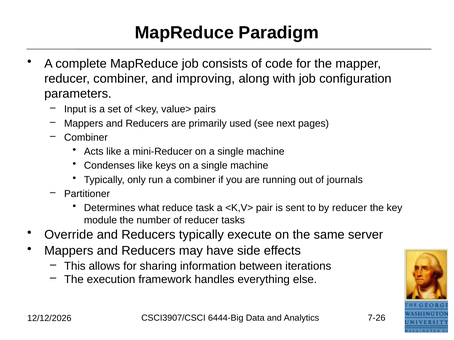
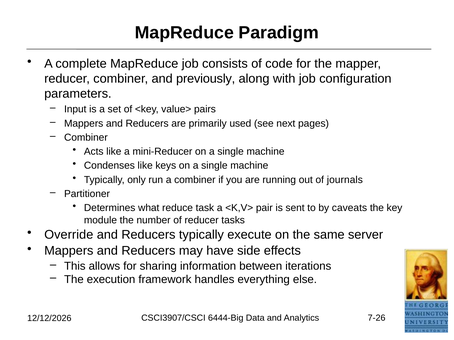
improving: improving -> previously
by reducer: reducer -> caveats
